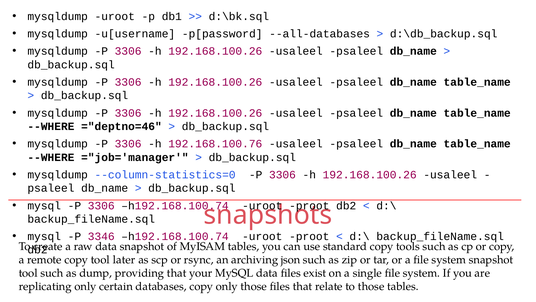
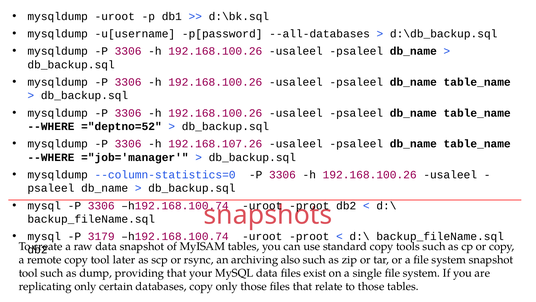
="deptno=46: ="deptno=46 -> ="deptno=52
192.168.100.76: 192.168.100.76 -> 192.168.107.26
3346: 3346 -> 3179
json: json -> also
